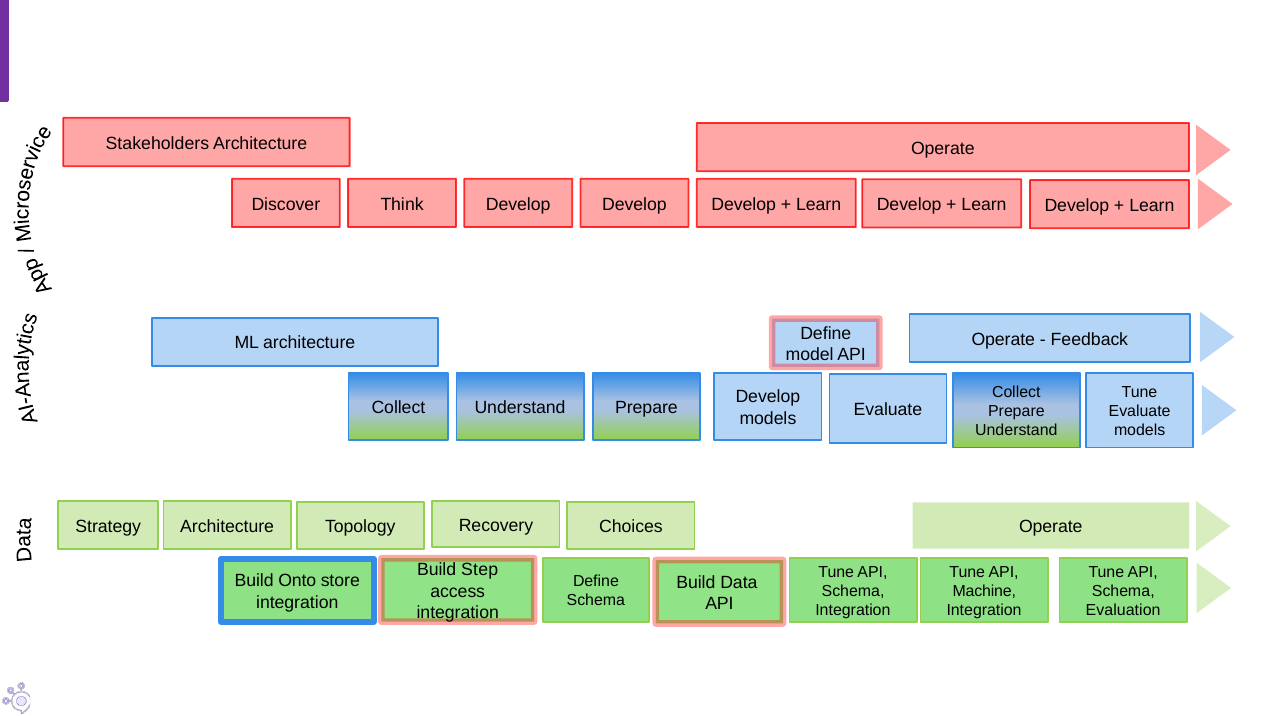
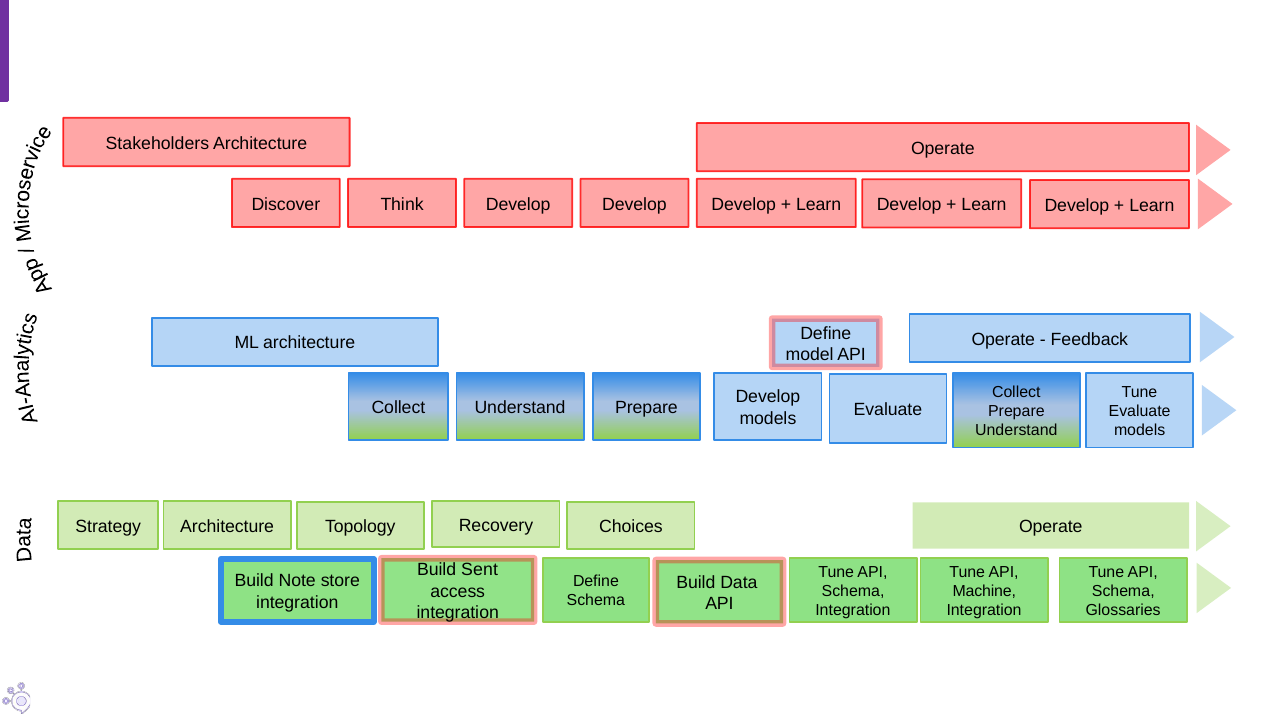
Step: Step -> Sent
Onto: Onto -> Note
Evaluation: Evaluation -> Glossaries
